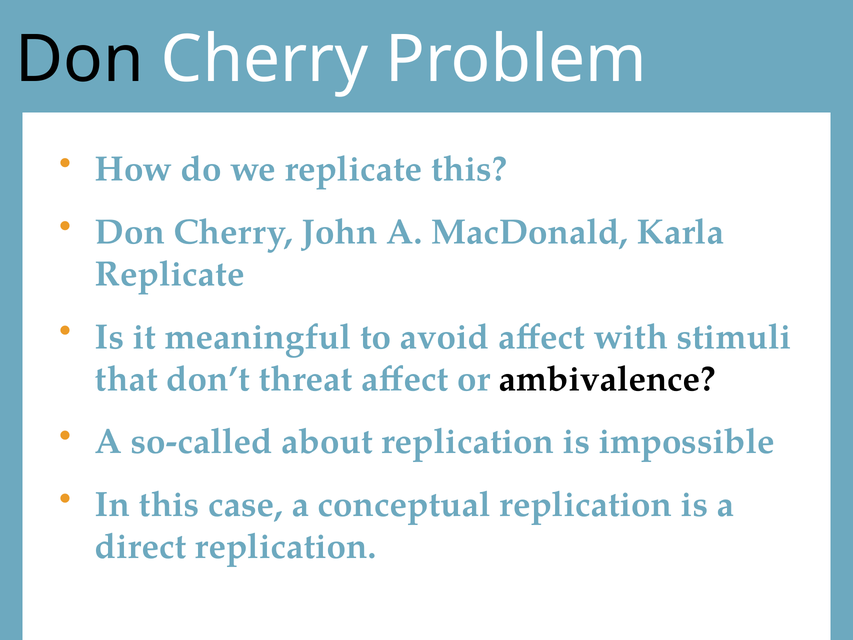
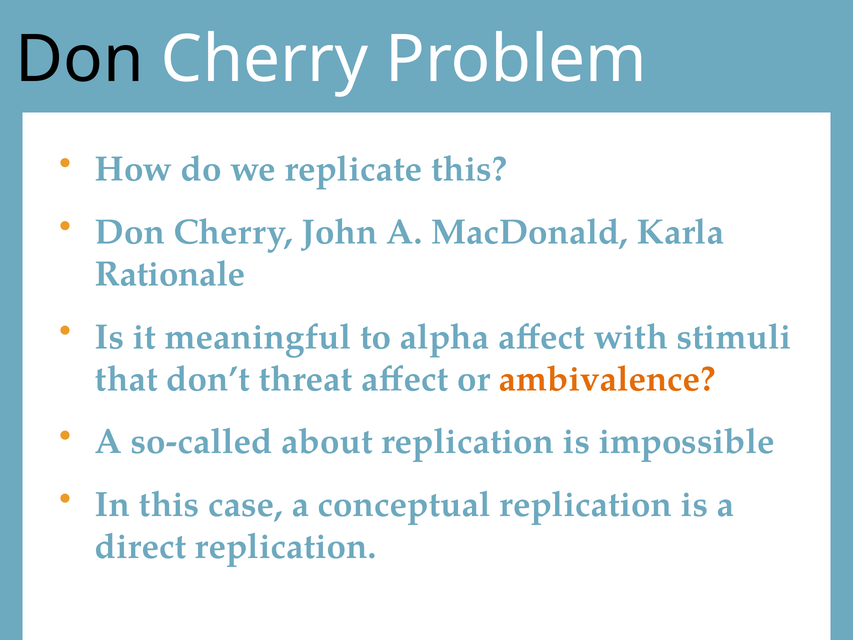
Replicate at (170, 274): Replicate -> Rationale
avoid: avoid -> alpha
ambivalence colour: black -> orange
